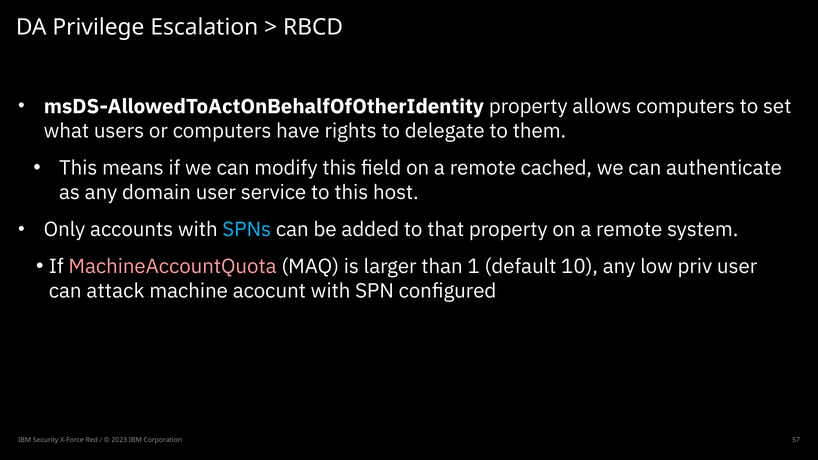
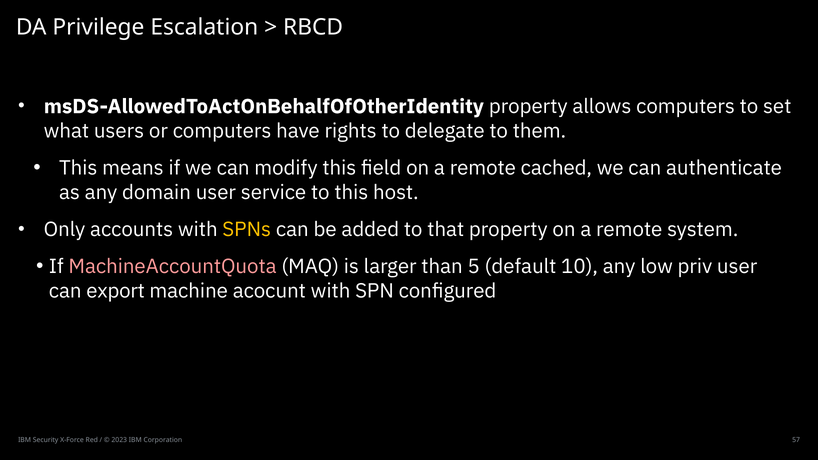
SPNs colour: light blue -> yellow
1: 1 -> 5
attack: attack -> export
